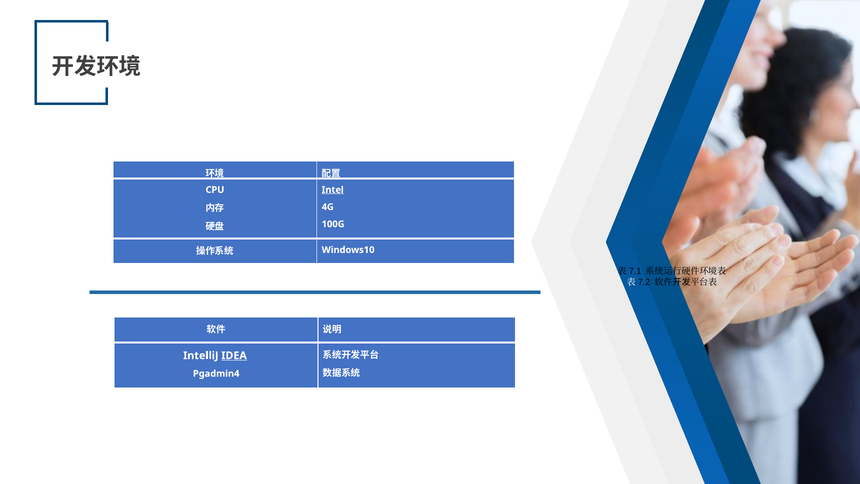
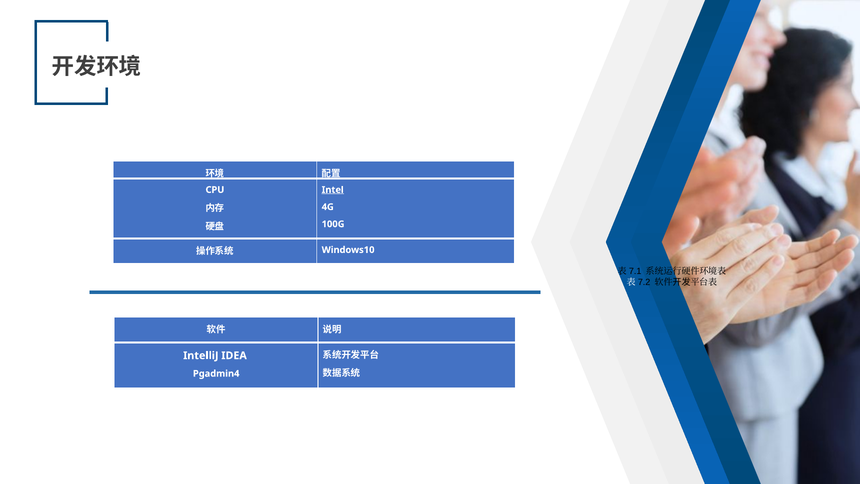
IDEA underline: present -> none
